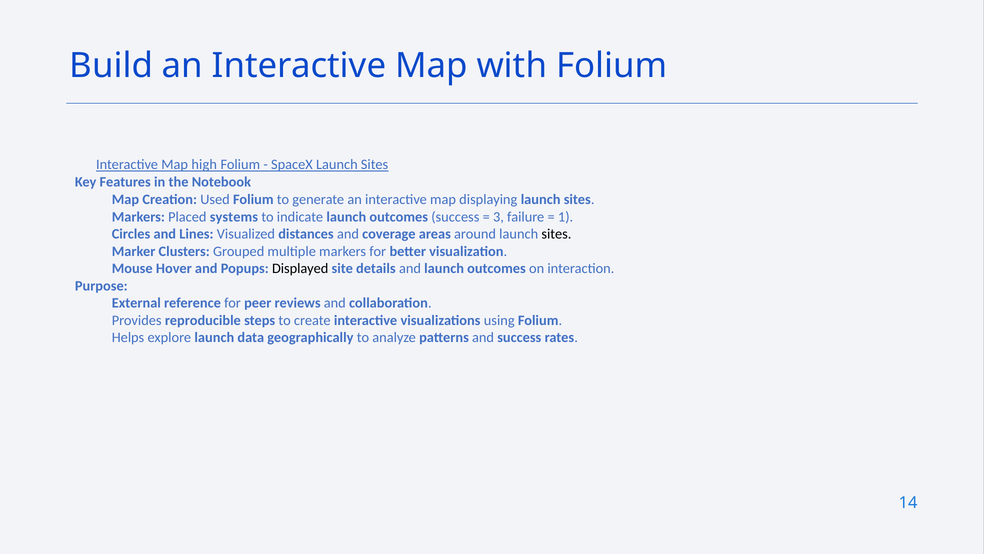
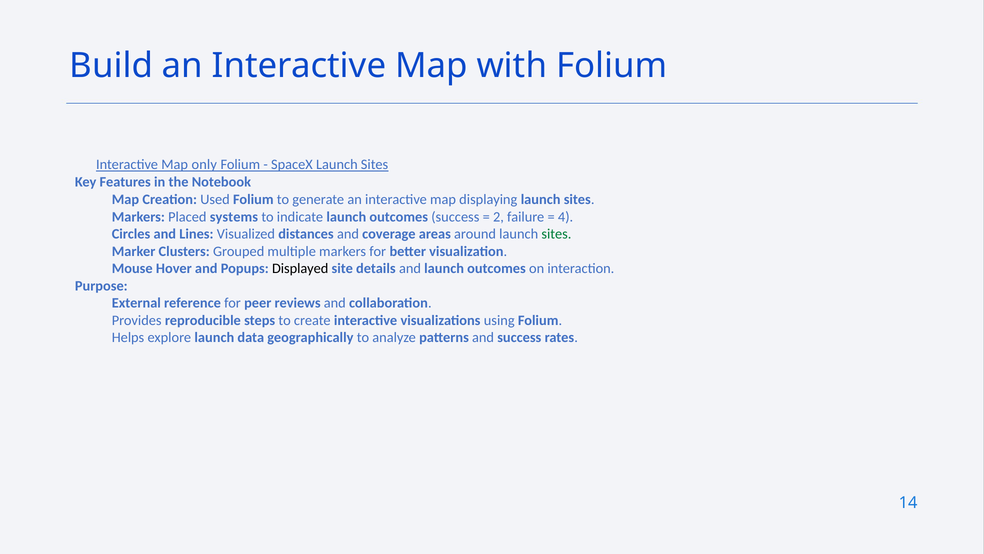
high: high -> only
3: 3 -> 2
1: 1 -> 4
sites at (556, 234) colour: black -> green
